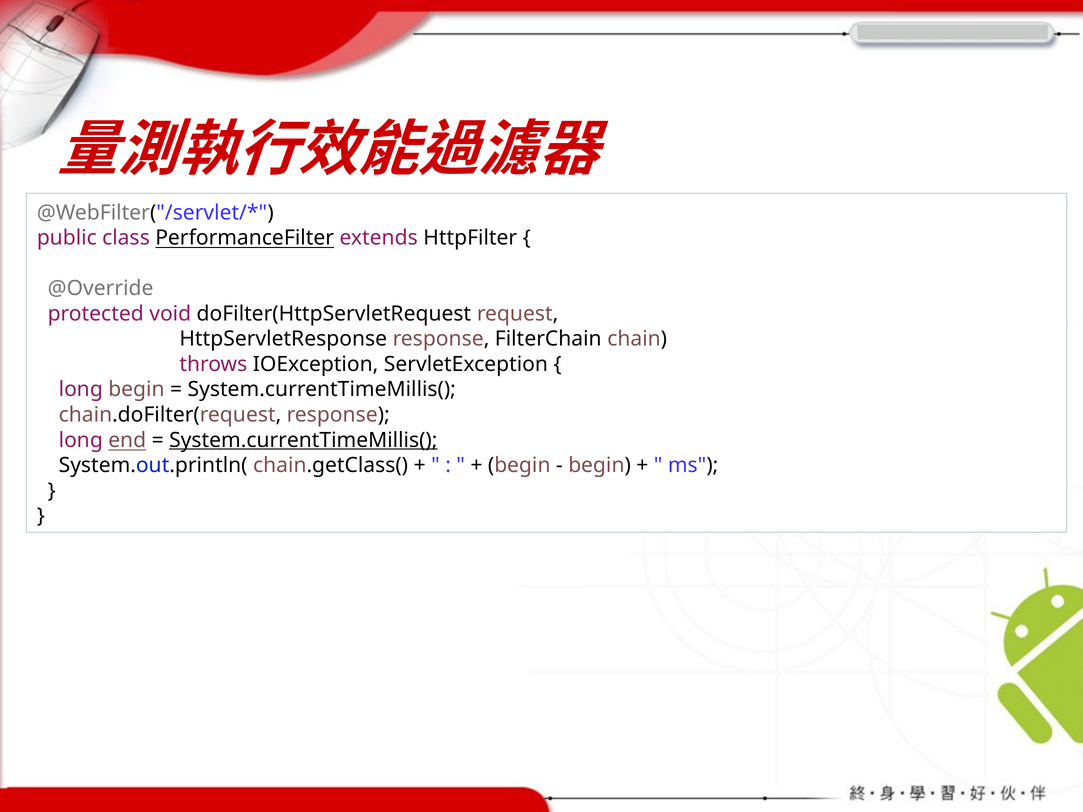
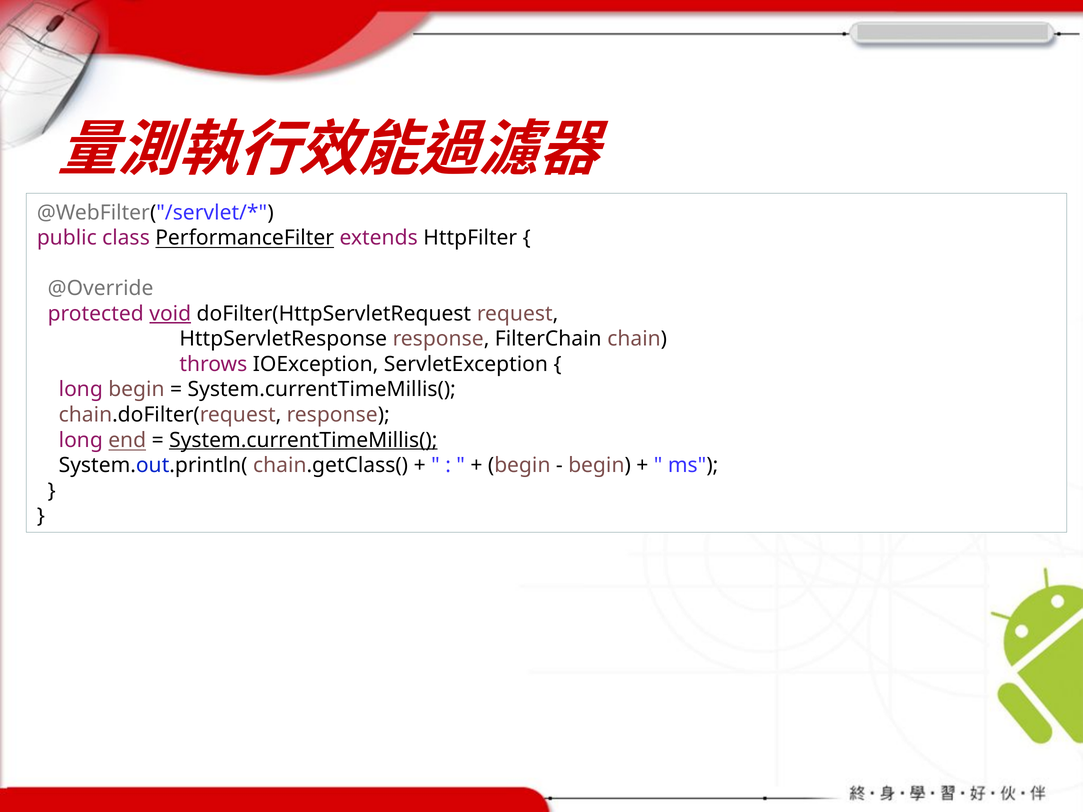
void underline: none -> present
